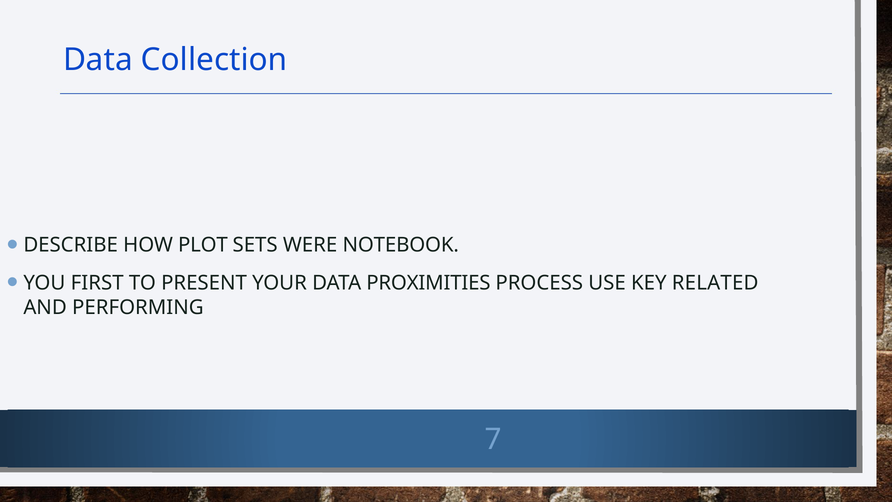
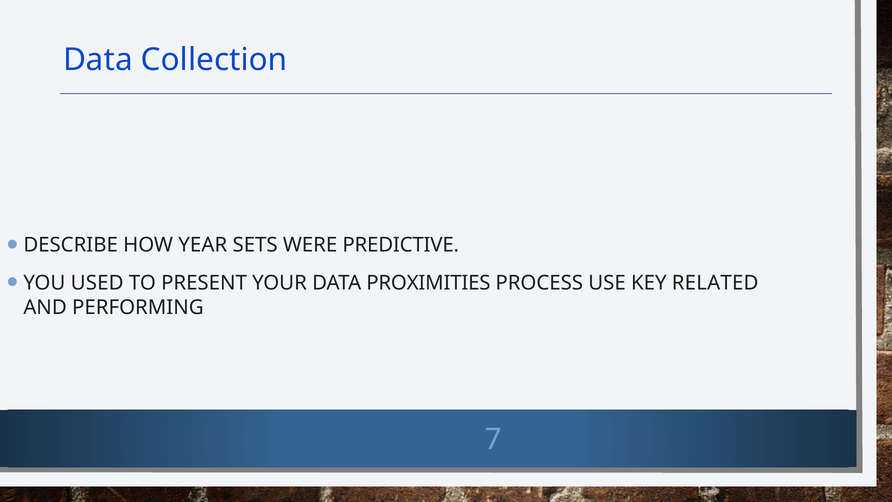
PLOT: PLOT -> YEAR
NOTEBOOK: NOTEBOOK -> PREDICTIVE
FIRST: FIRST -> USED
